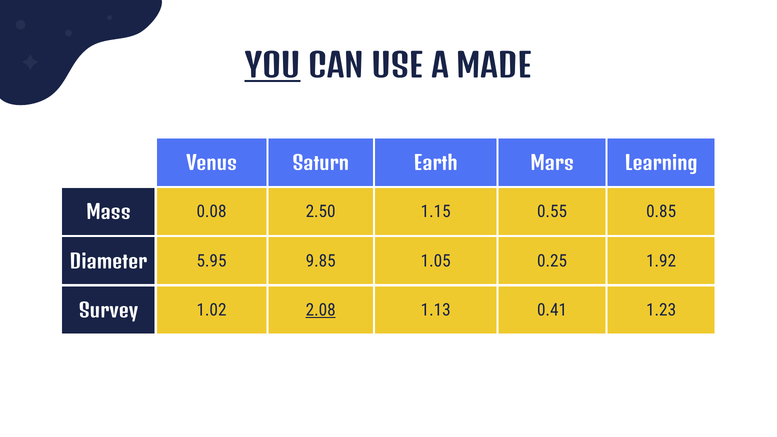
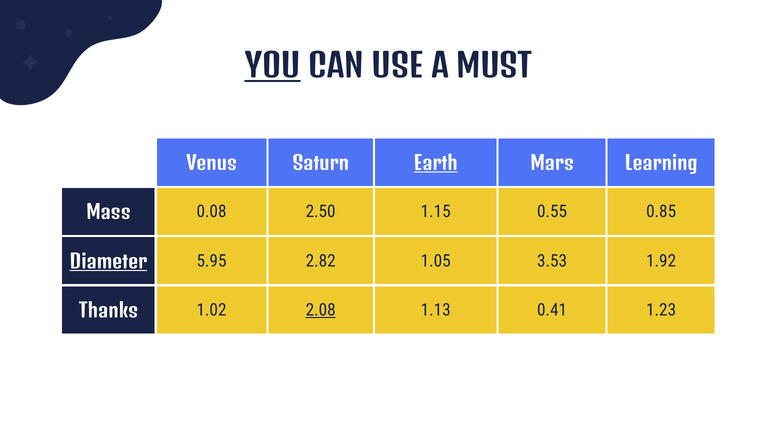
MADE: MADE -> MUST
Earth underline: none -> present
Diameter underline: none -> present
9.85: 9.85 -> 2.82
0.25: 0.25 -> 3.53
Survey: Survey -> Thanks
